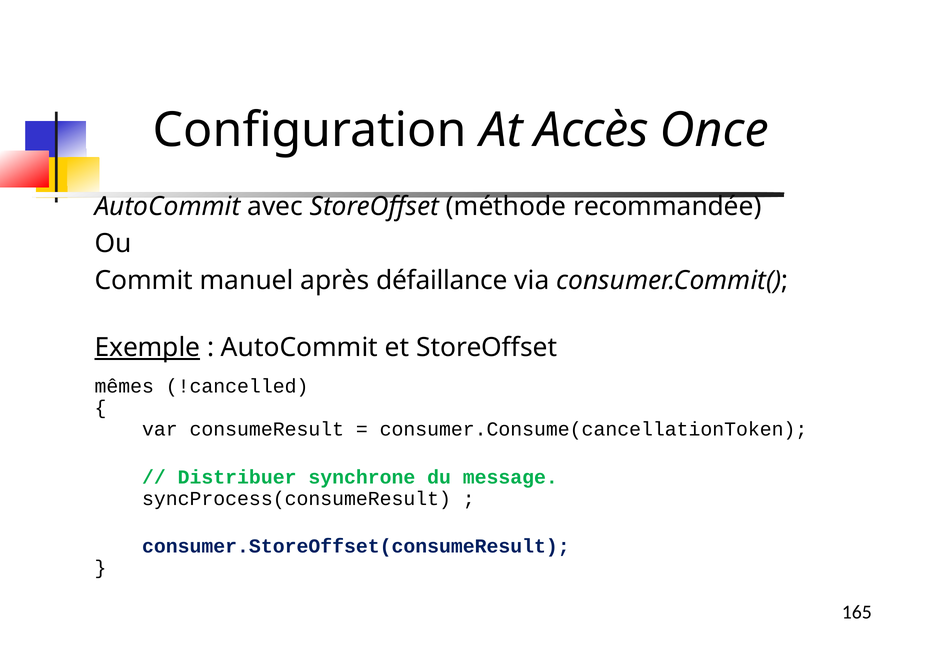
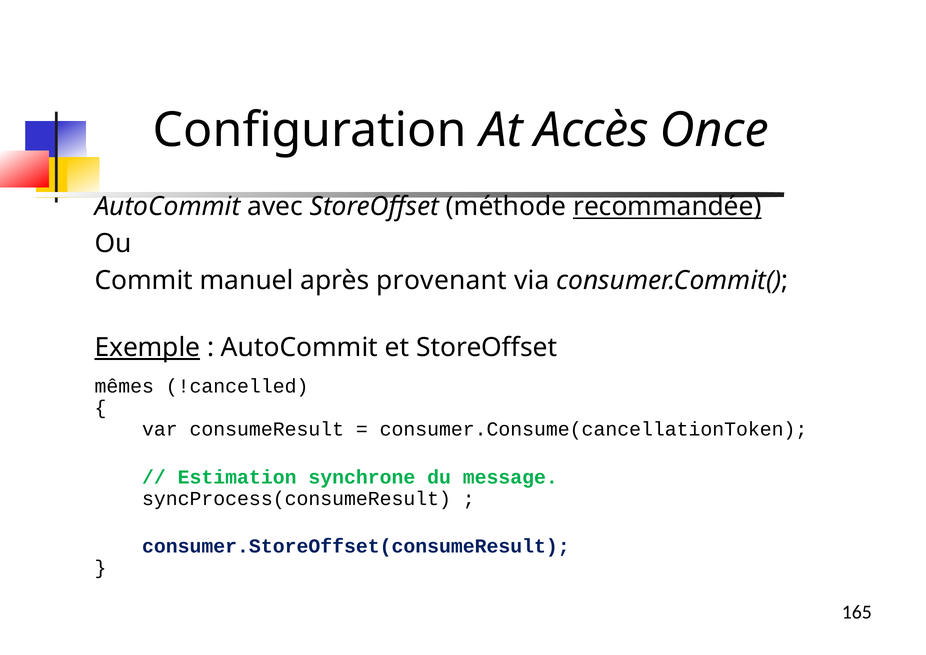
recommandée underline: none -> present
défaillance: défaillance -> provenant
Distribuer: Distribuer -> Estimation
